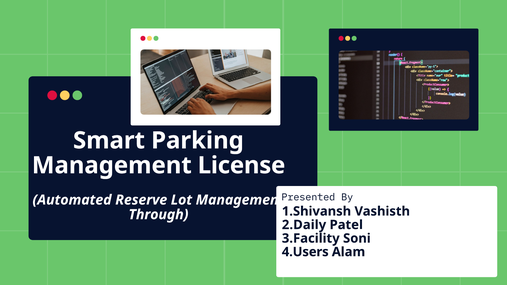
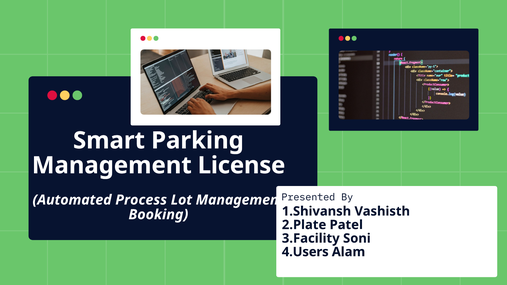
Reserve: Reserve -> Process
Through: Through -> Booking
2.Daily: 2.Daily -> 2.Plate
